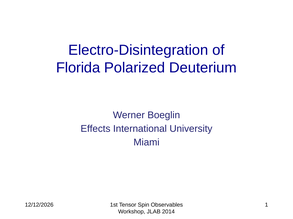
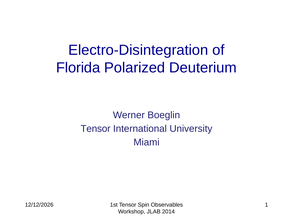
Effects at (95, 129): Effects -> Tensor
